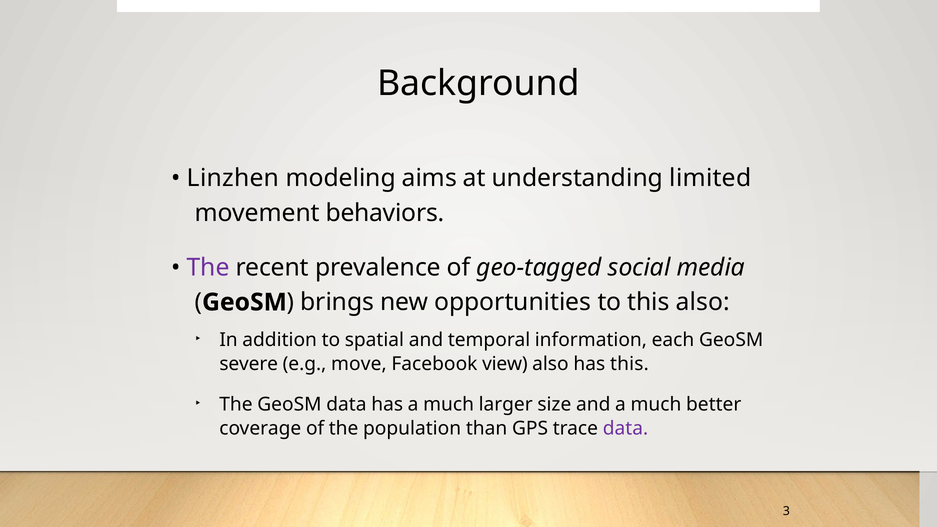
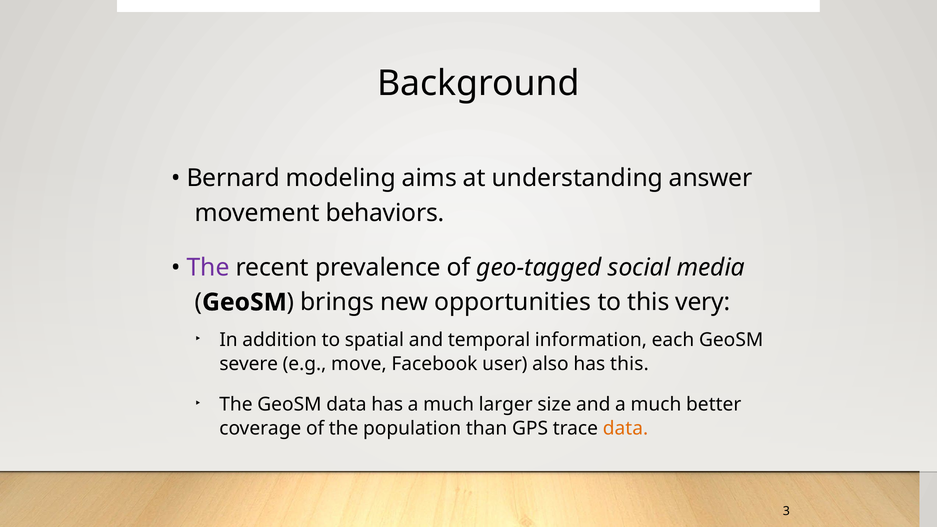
Linzhen: Linzhen -> Bernard
limited: limited -> answer
this also: also -> very
view: view -> user
data at (625, 429) colour: purple -> orange
